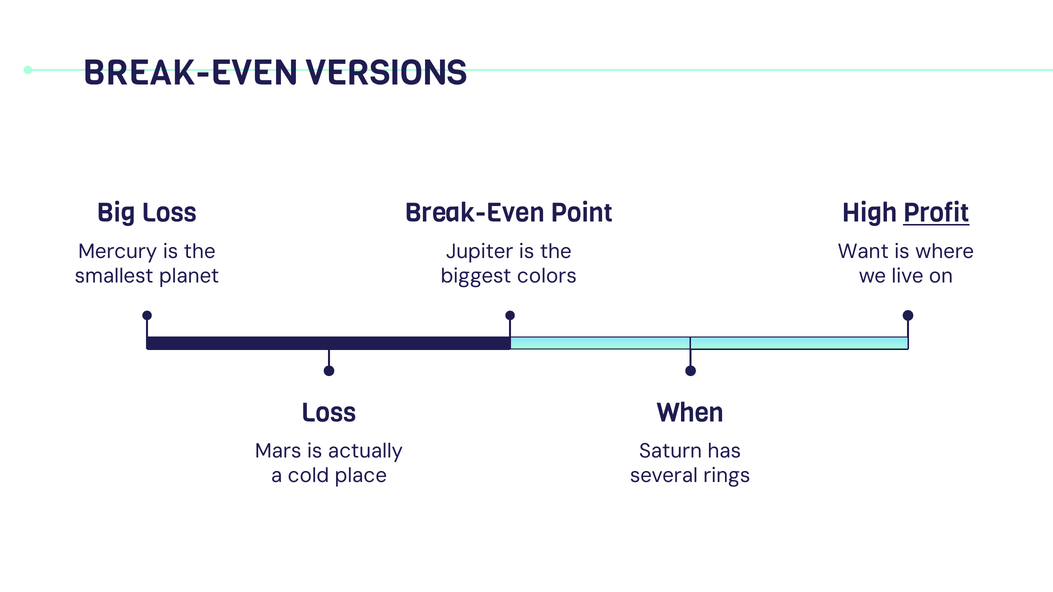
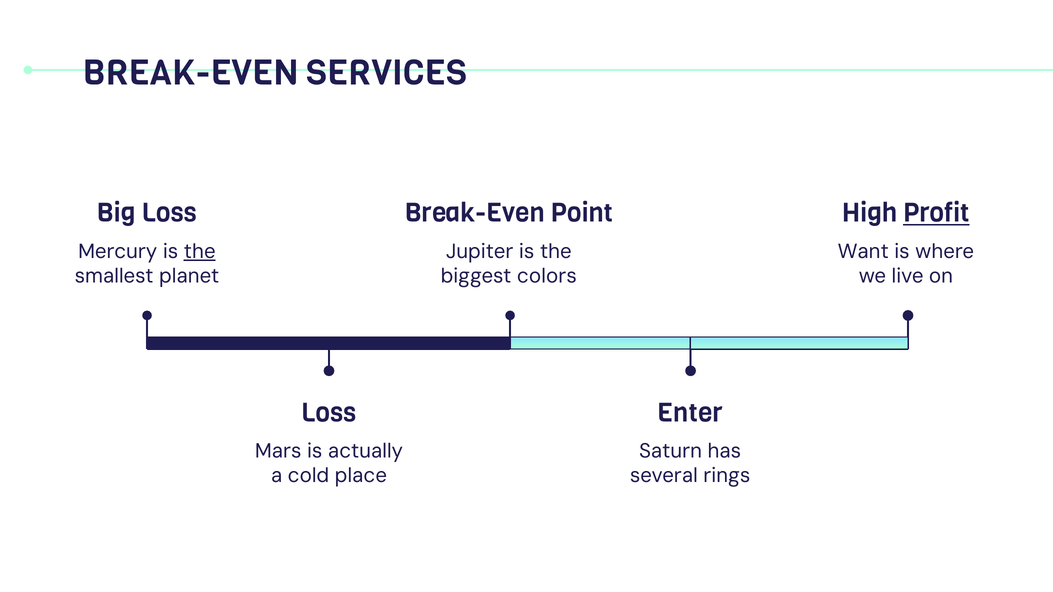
VERSIONS: VERSIONS -> SERVICES
the at (200, 252) underline: none -> present
When: When -> Enter
